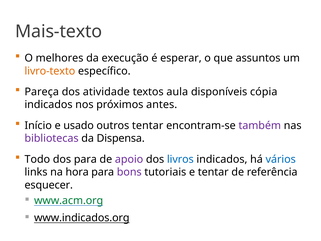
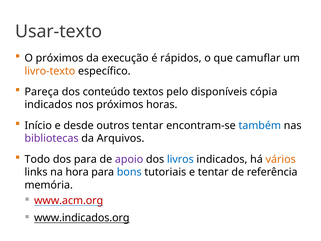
Mais-texto: Mais-texto -> Usar-texto
O melhores: melhores -> próximos
esperar: esperar -> rápidos
assuntos: assuntos -> camuflar
atividade: atividade -> conteúdo
aula: aula -> pelo
antes: antes -> horas
usado: usado -> desde
também colour: purple -> blue
Dispensa: Dispensa -> Arquivos
vários colour: blue -> orange
bons colour: purple -> blue
esquecer: esquecer -> memória
www.acm.org colour: green -> red
